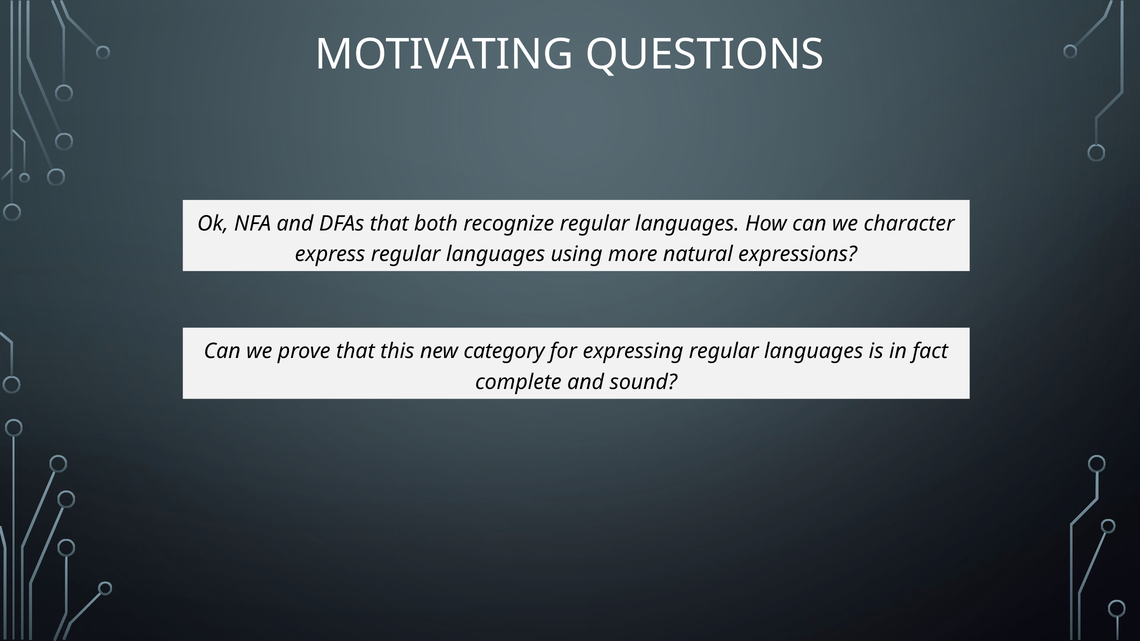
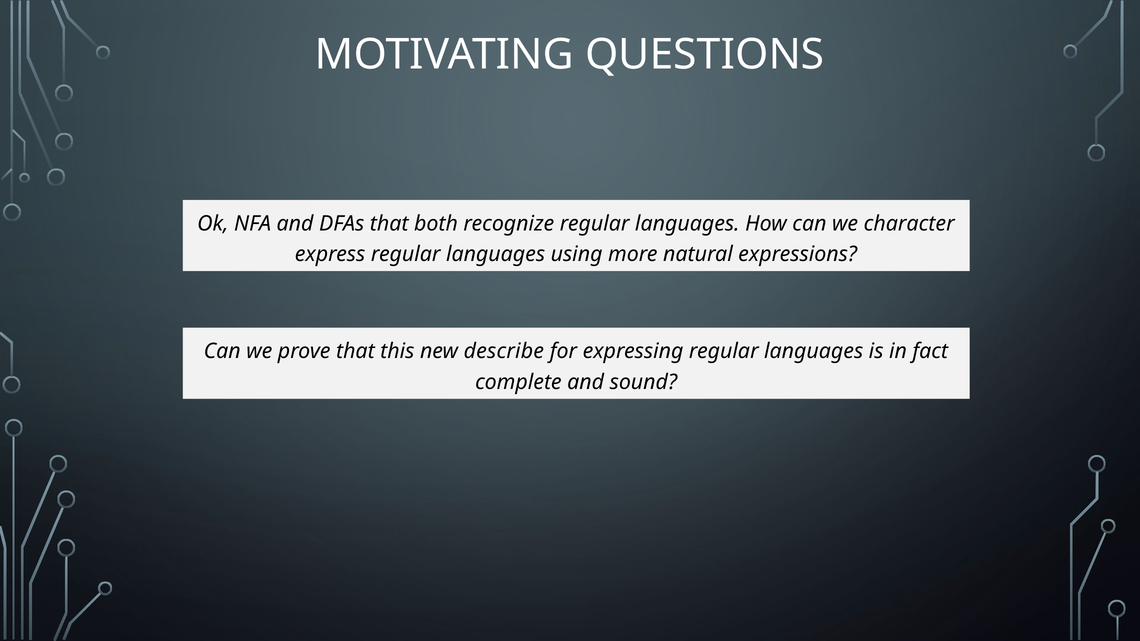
category: category -> describe
